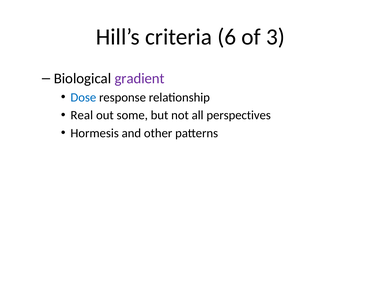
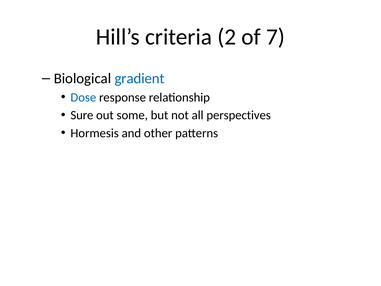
6: 6 -> 2
3: 3 -> 7
gradient colour: purple -> blue
Real: Real -> Sure
